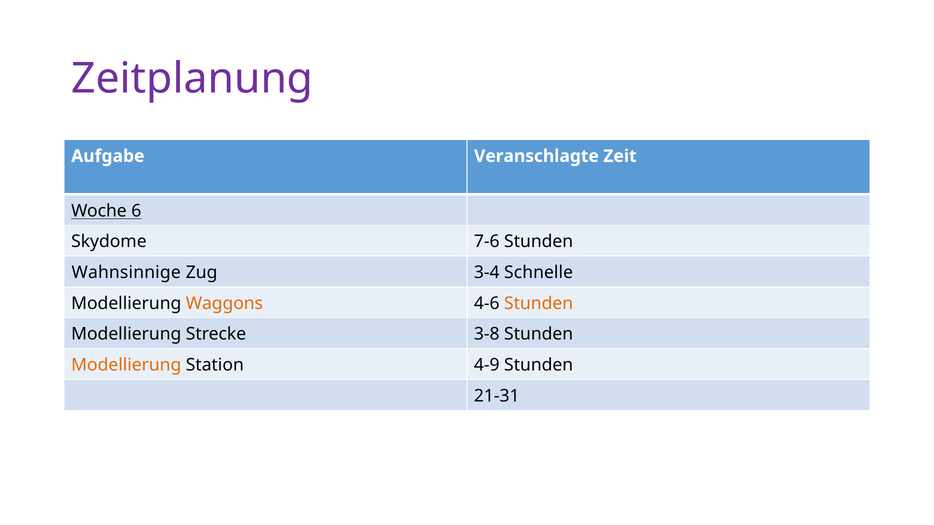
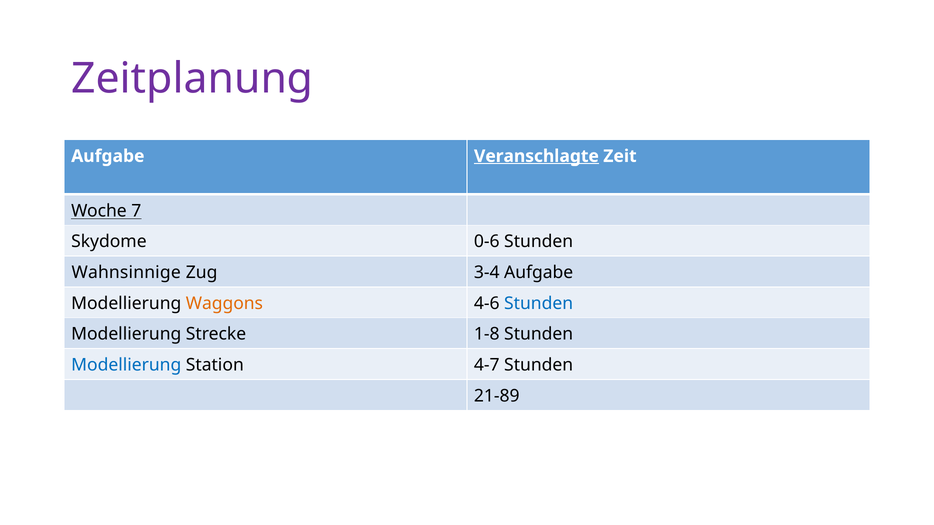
Veranschlagte underline: none -> present
6: 6 -> 7
7-6: 7-6 -> 0-6
3-4 Schnelle: Schnelle -> Aufgabe
Stunden at (539, 304) colour: orange -> blue
3-8: 3-8 -> 1-8
Modellierung at (126, 365) colour: orange -> blue
4-9: 4-9 -> 4-7
21-31: 21-31 -> 21-89
